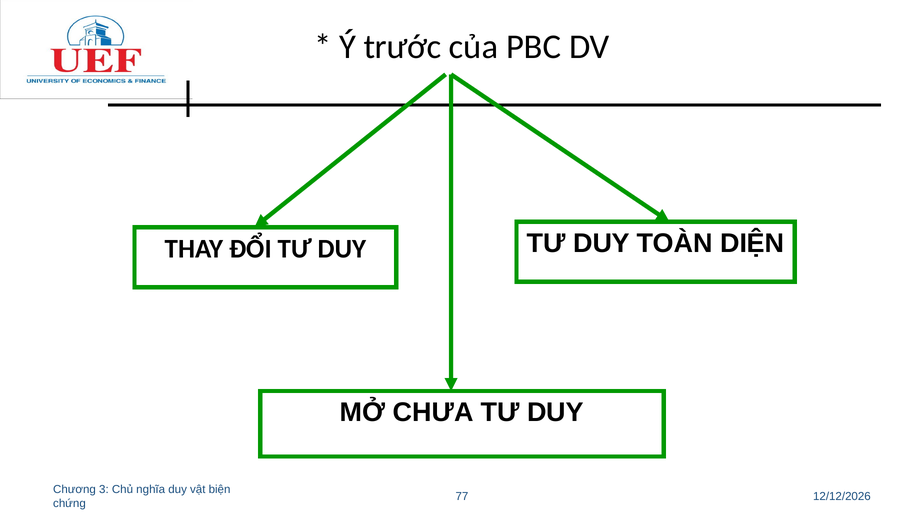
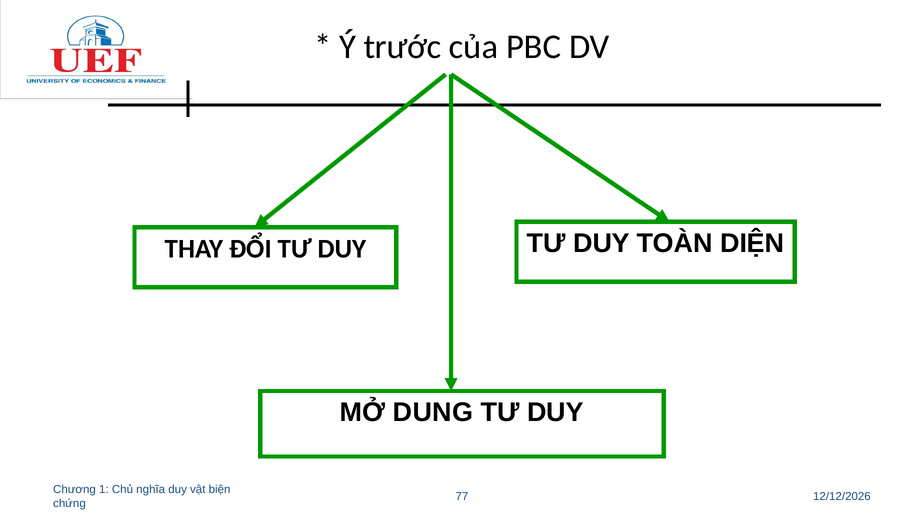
CHƯA: CHƯA -> DUNG
3: 3 -> 1
